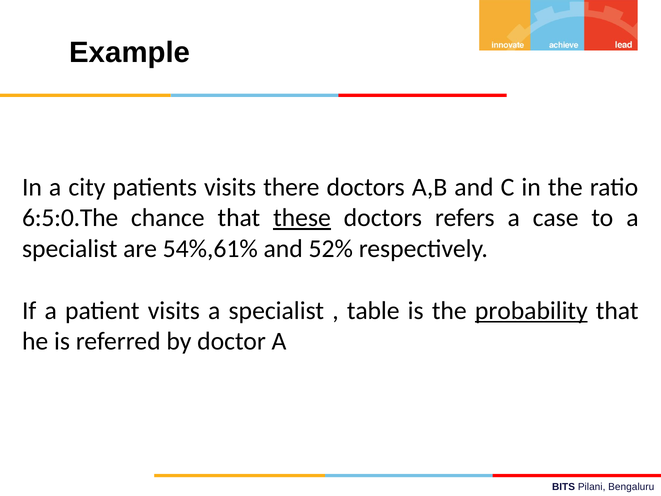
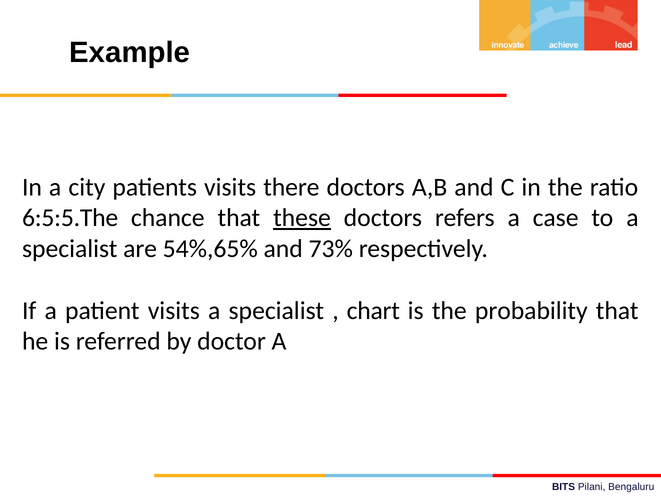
6:5:0.The: 6:5:0.The -> 6:5:5.The
54%,61%: 54%,61% -> 54%,65%
52%: 52% -> 73%
table: table -> chart
probability underline: present -> none
